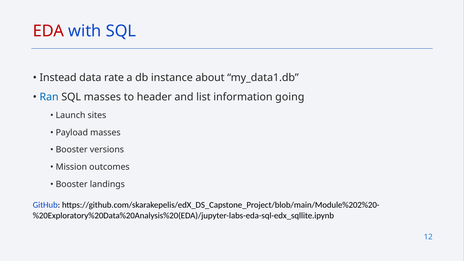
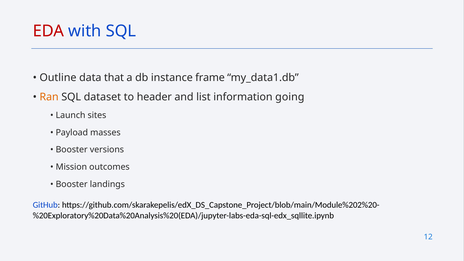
Instead: Instead -> Outline
rate: rate -> that
about: about -> frame
Ran colour: blue -> orange
SQL masses: masses -> dataset
